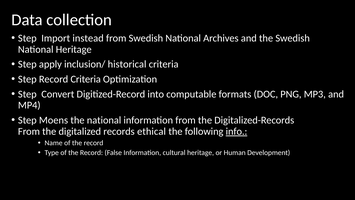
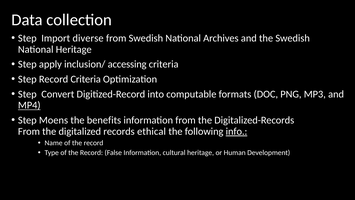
instead: instead -> diverse
historical: historical -> accessing
MP4 underline: none -> present
the national: national -> benefits
